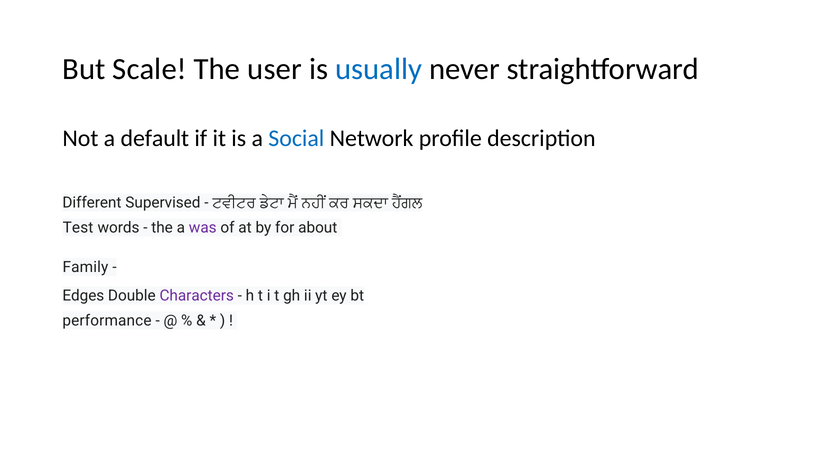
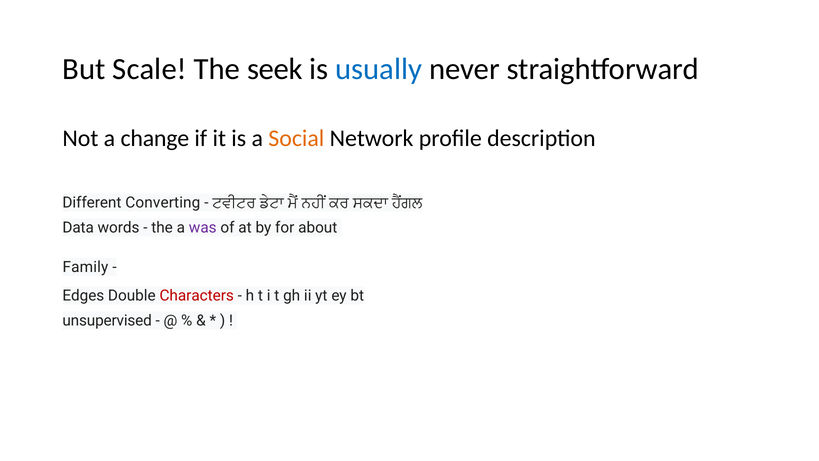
user: user -> seek
default: default -> change
Social colour: blue -> orange
Supervised: Supervised -> Converting
Test: Test -> Data
Characters colour: purple -> red
performance: performance -> unsupervised
